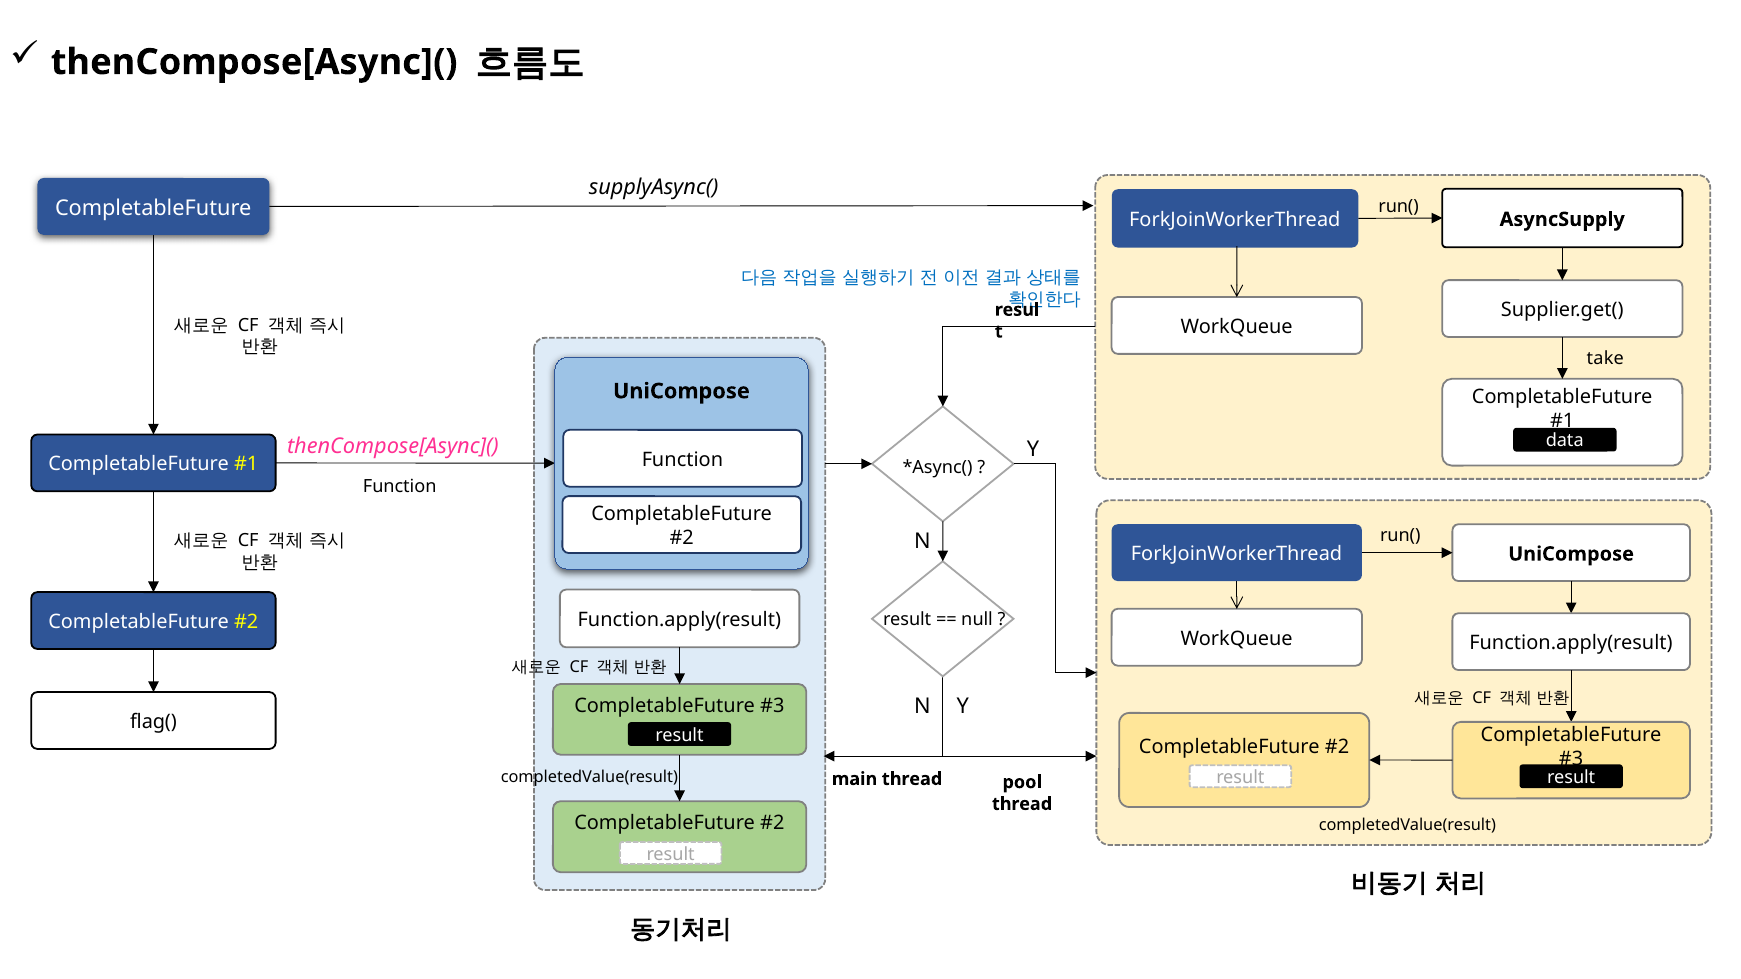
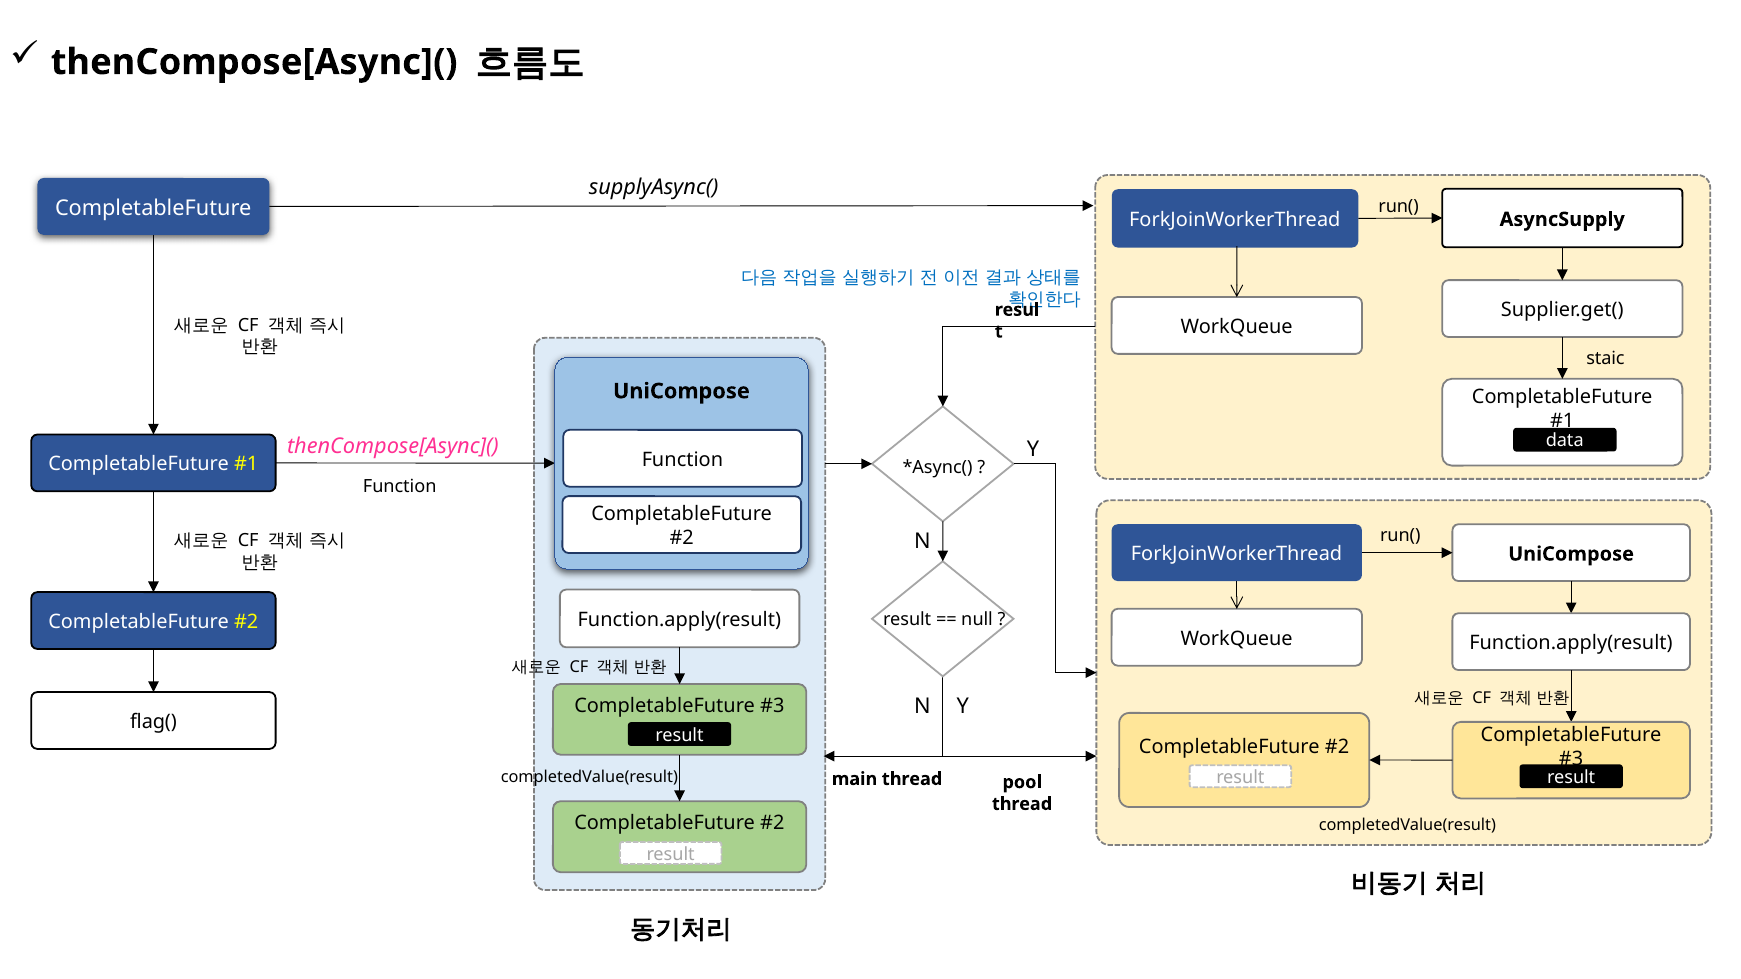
take: take -> staic
